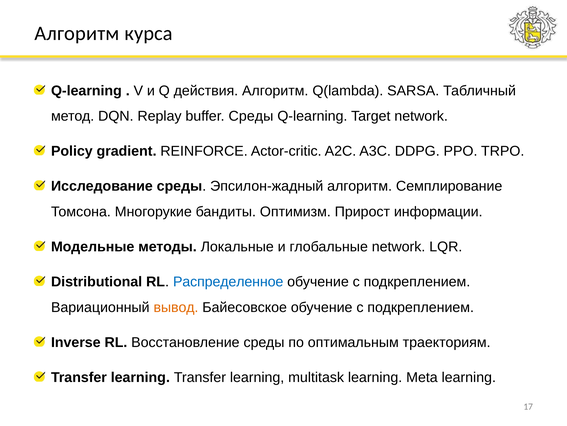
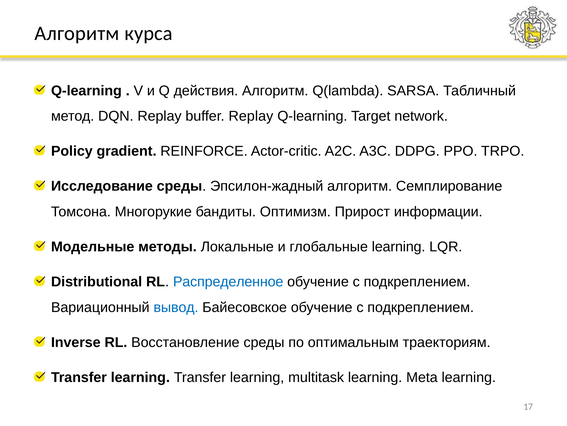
buffer Среды: Среды -> Replay
глобальные network: network -> learning
вывод colour: orange -> blue
